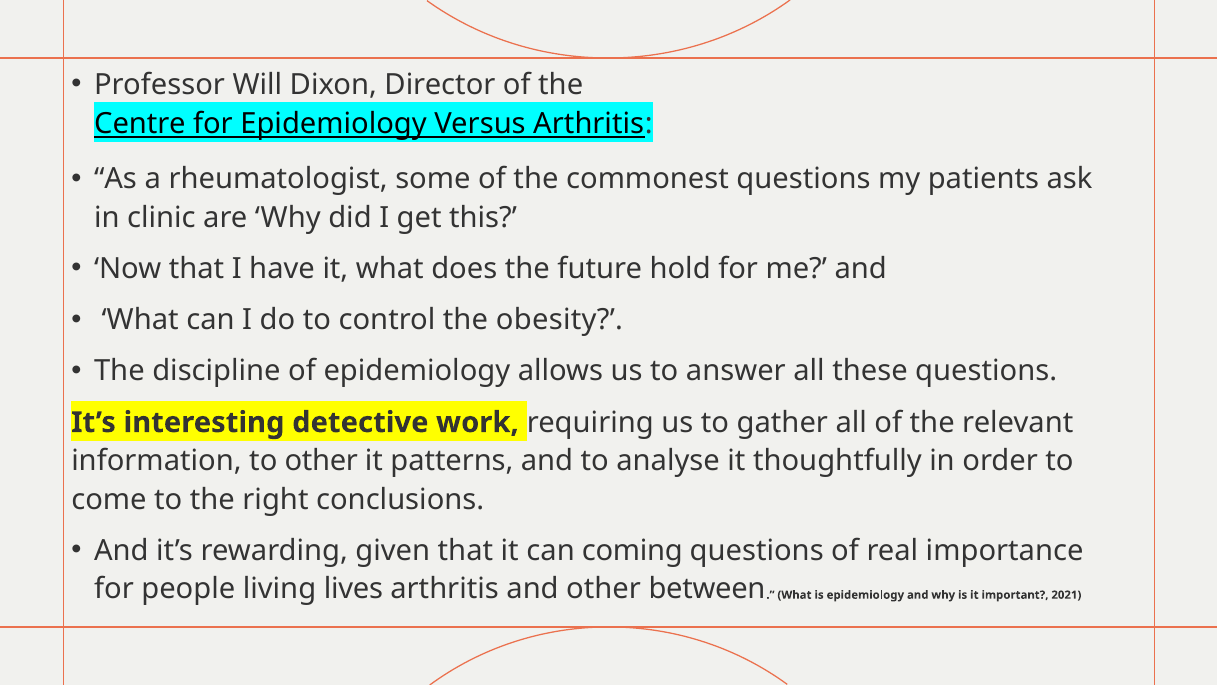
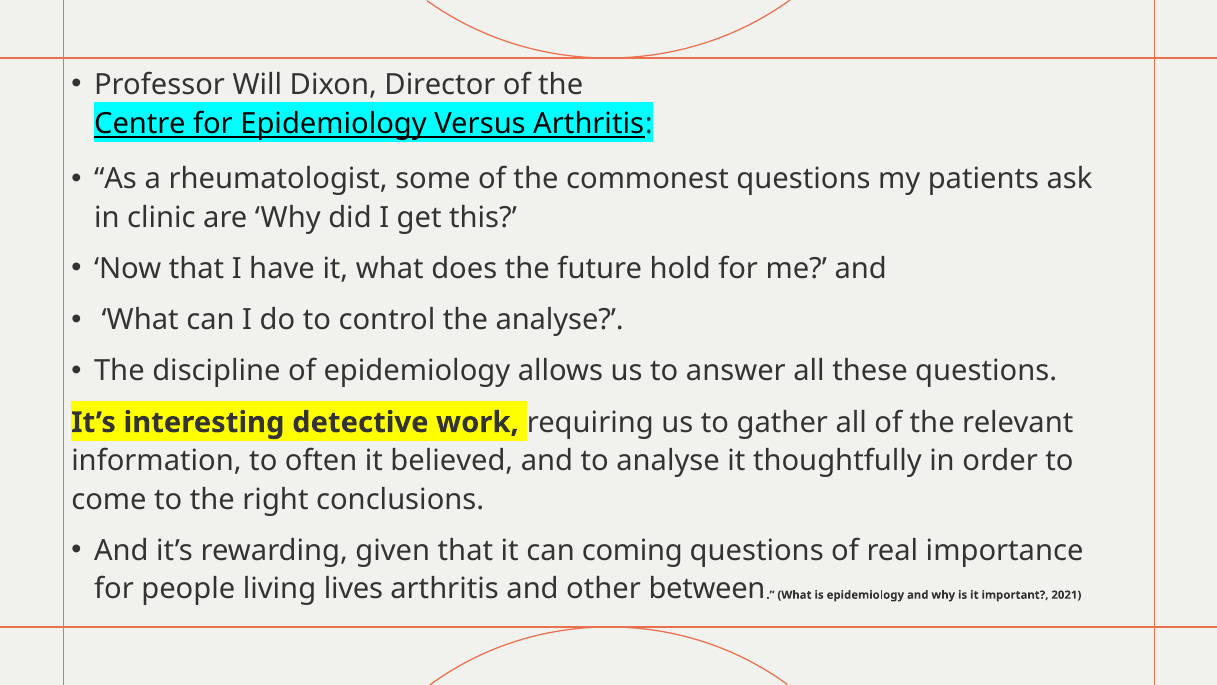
the obesity: obesity -> analyse
to other: other -> often
patterns: patterns -> believed
